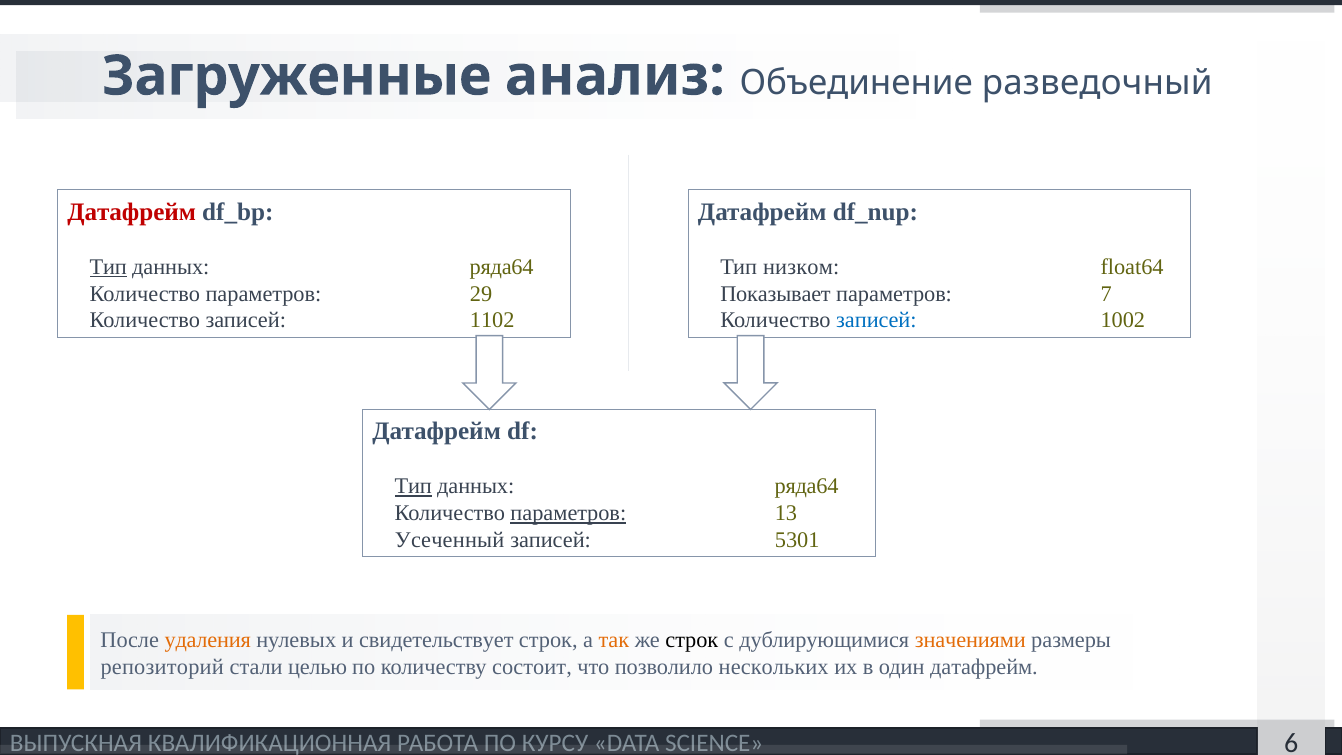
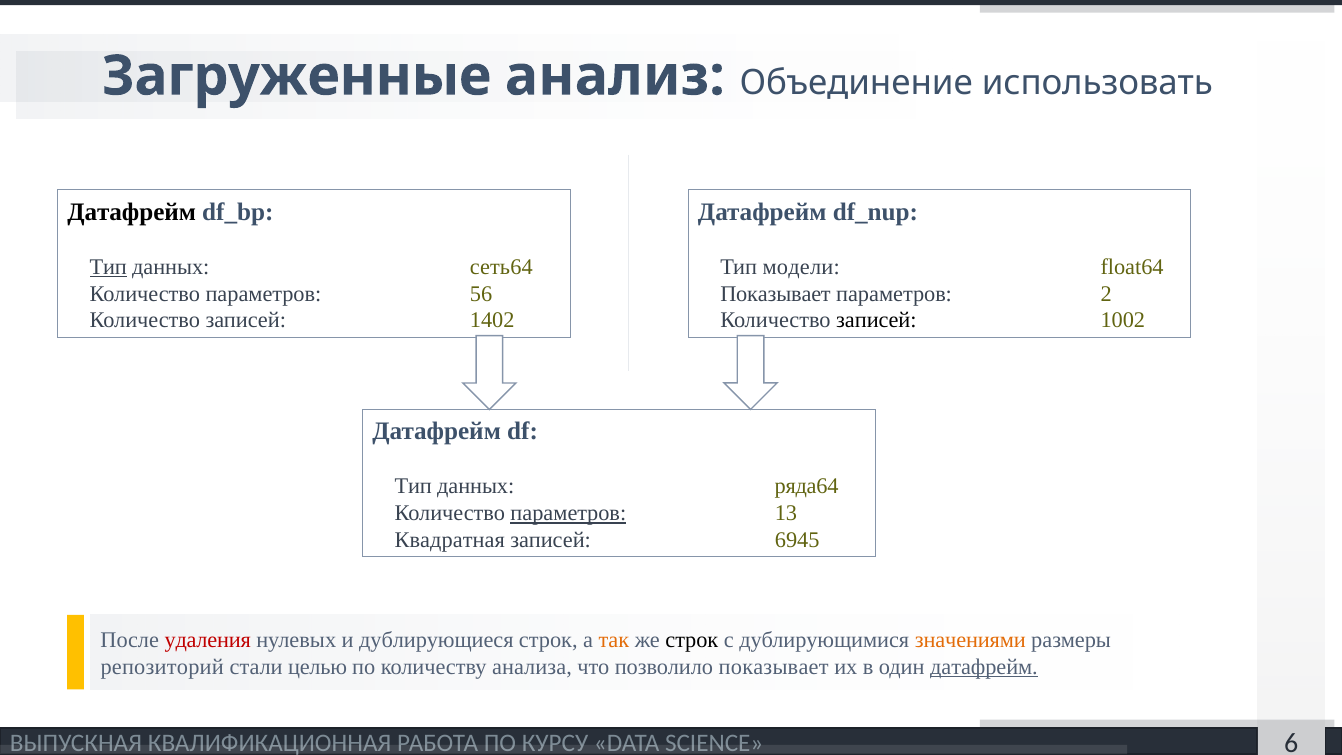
разведочный: разведочный -> использовать
Датафрейм at (132, 212) colour: red -> black
ряда64 at (502, 267): ряда64 -> сеть64
низком: низком -> модели
29: 29 -> 56
7: 7 -> 2
1102: 1102 -> 1402
записей at (876, 320) colour: blue -> black
Тип at (413, 486) underline: present -> none
Усеченный: Усеченный -> Квадратная
5301: 5301 -> 6945
удаления colour: orange -> red
свидетельствует: свидетельствует -> дублирующиеся
состоит: состоит -> анализа
позволило нескольких: нескольких -> показывает
датафрейм at (984, 667) underline: none -> present
